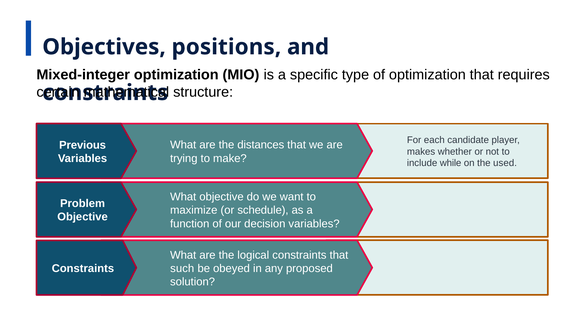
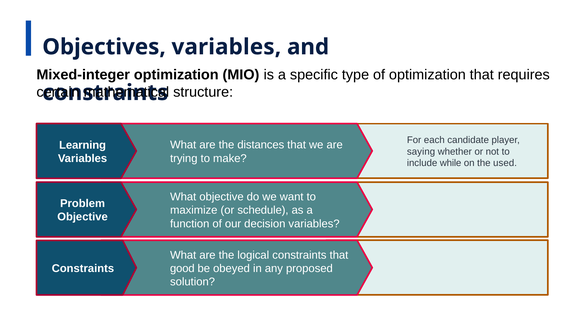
Objectives positions: positions -> variables
Previous: Previous -> Learning
makes: makes -> saying
such: such -> good
